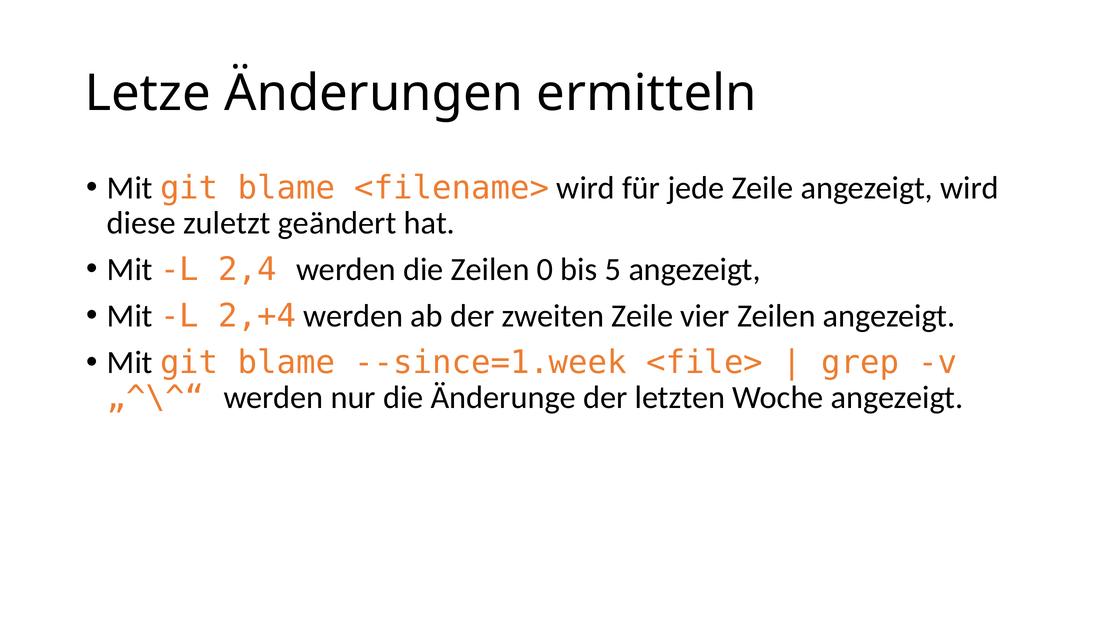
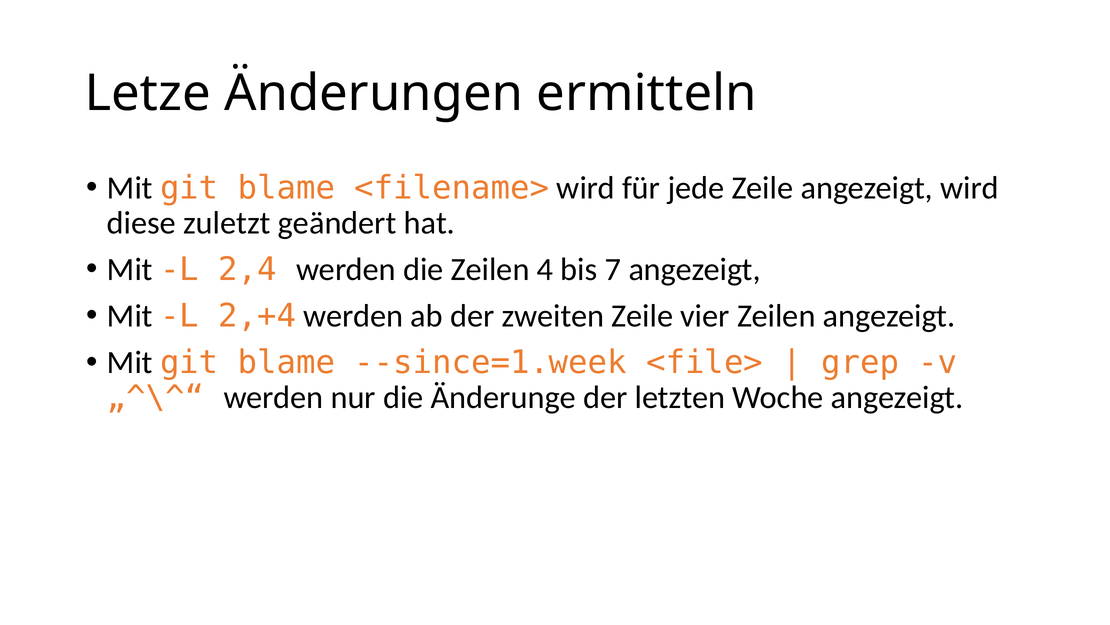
0: 0 -> 4
5: 5 -> 7
